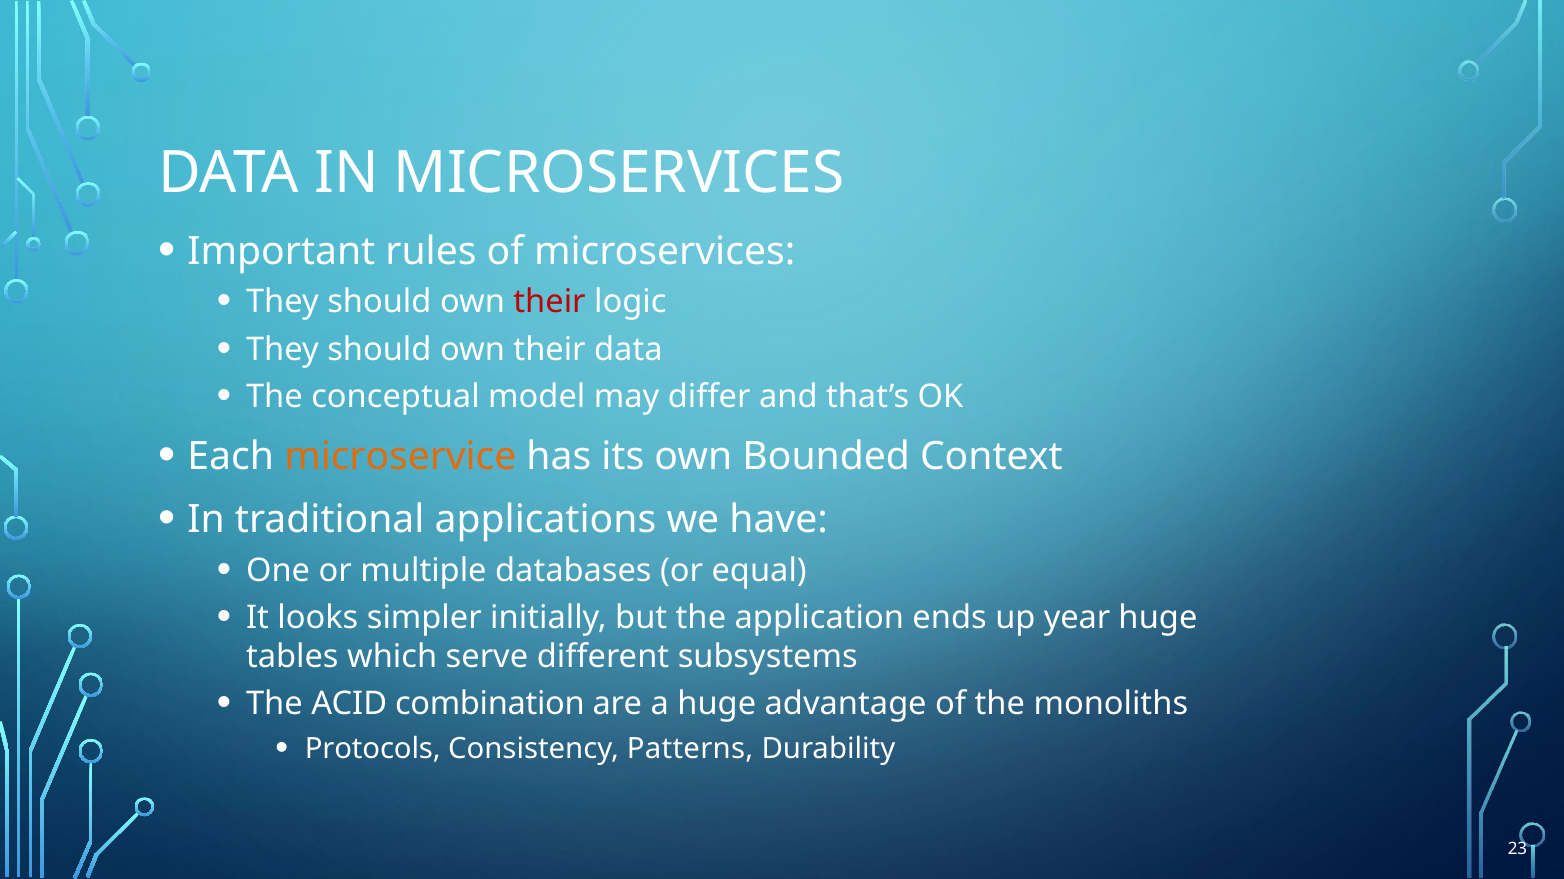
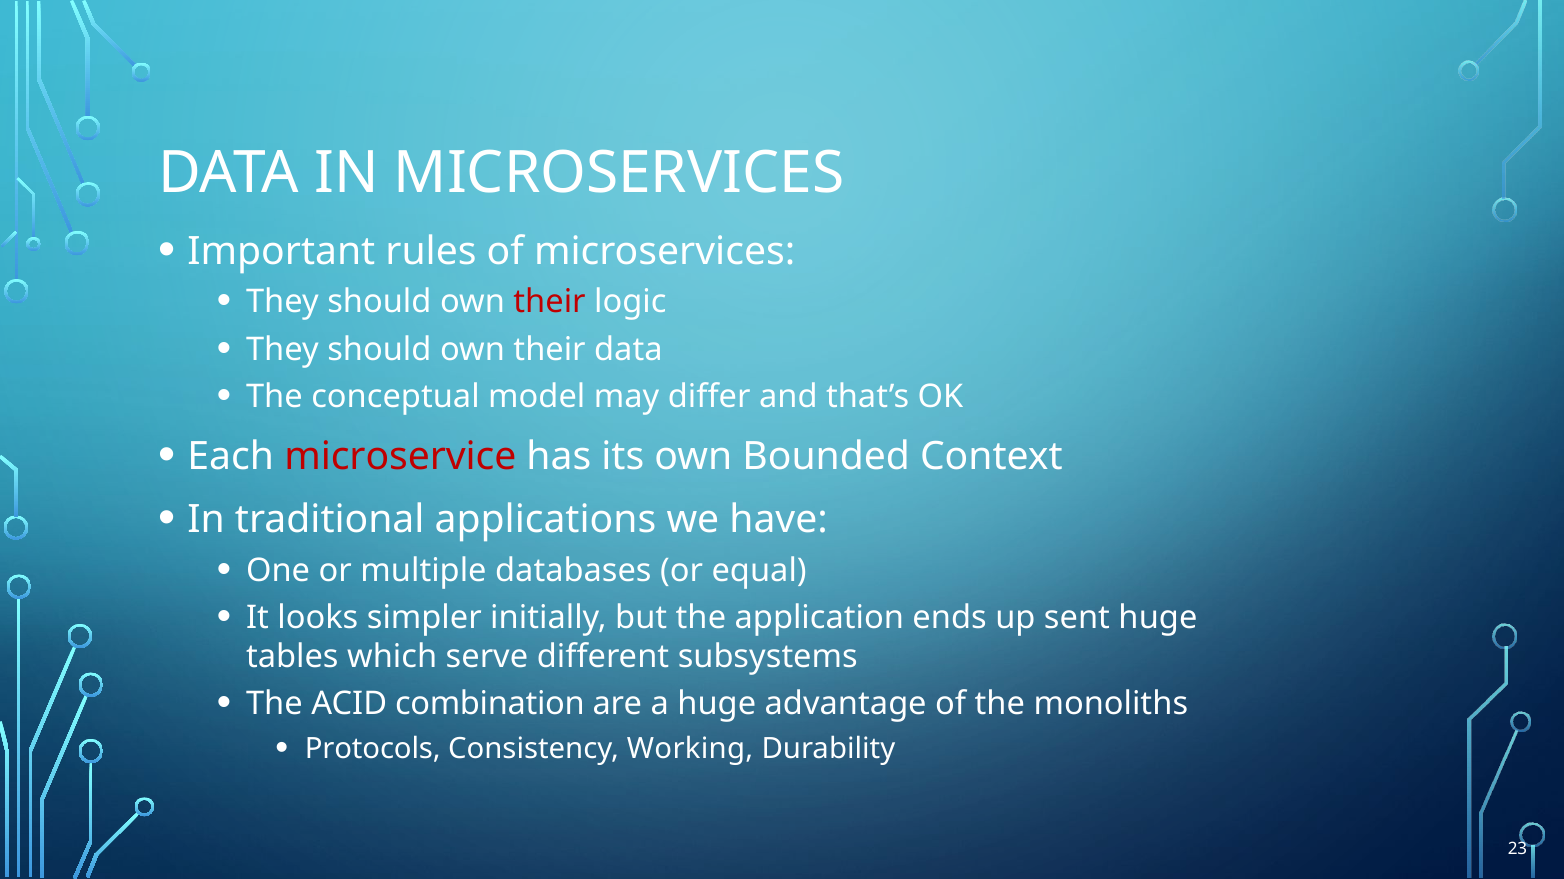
microservice colour: orange -> red
year: year -> sent
Patterns: Patterns -> Working
